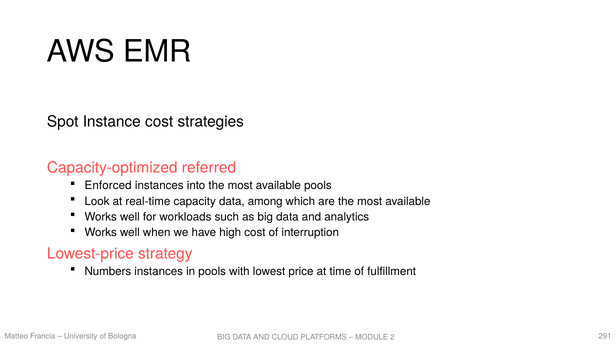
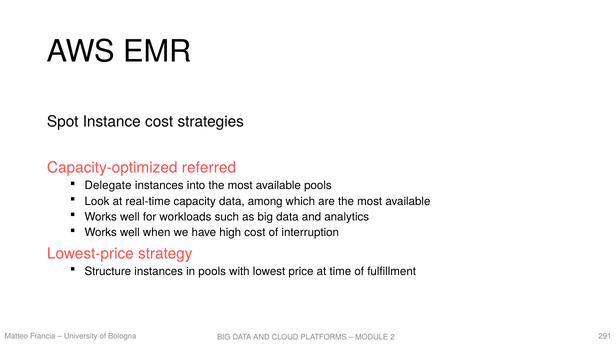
Enforced: Enforced -> Delegate
Numbers: Numbers -> Structure
